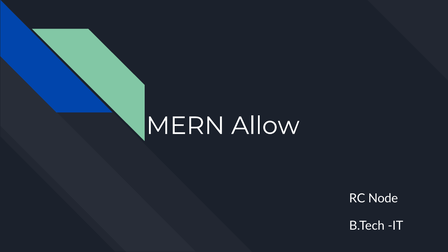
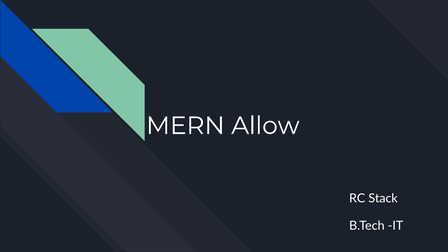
Node: Node -> Stack
